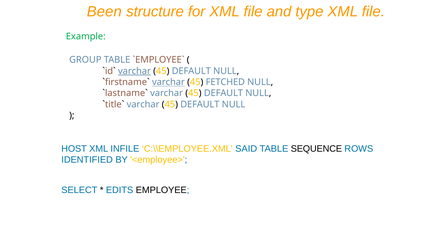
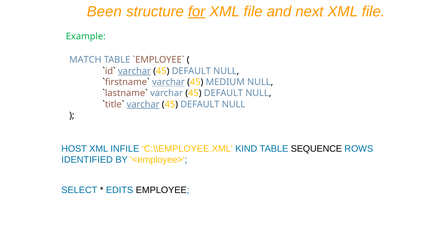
for underline: none -> present
type: type -> next
GROUP: GROUP -> MATCH
FETCHED: FETCHED -> MEDIUM
varchar at (143, 104) underline: none -> present
SAID: SAID -> KIND
